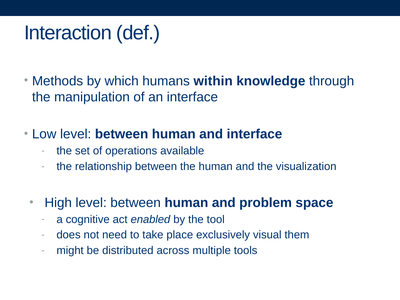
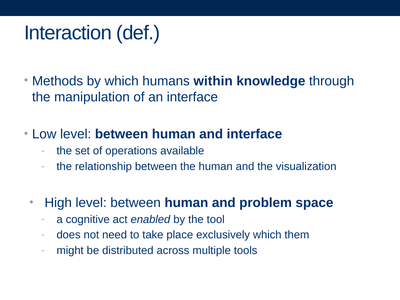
exclusively visual: visual -> which
